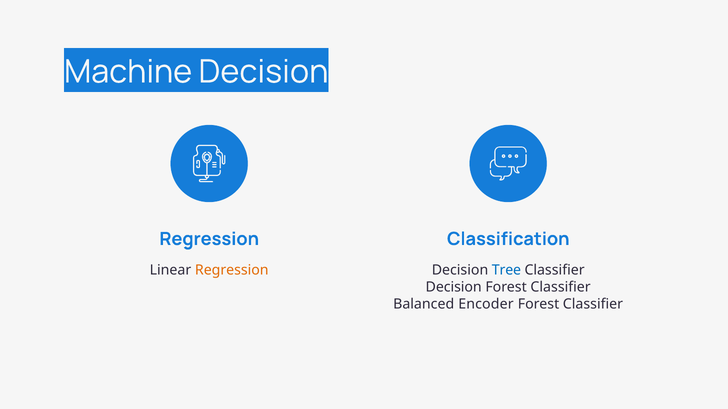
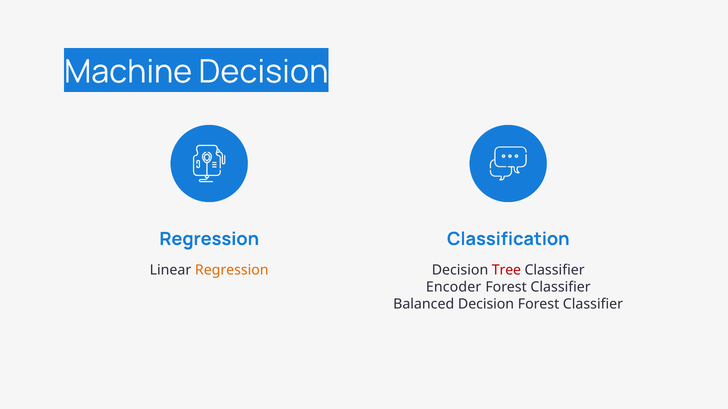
Tree colour: blue -> red
Decision at (454, 287): Decision -> Encoder
Balanced Encoder: Encoder -> Decision
